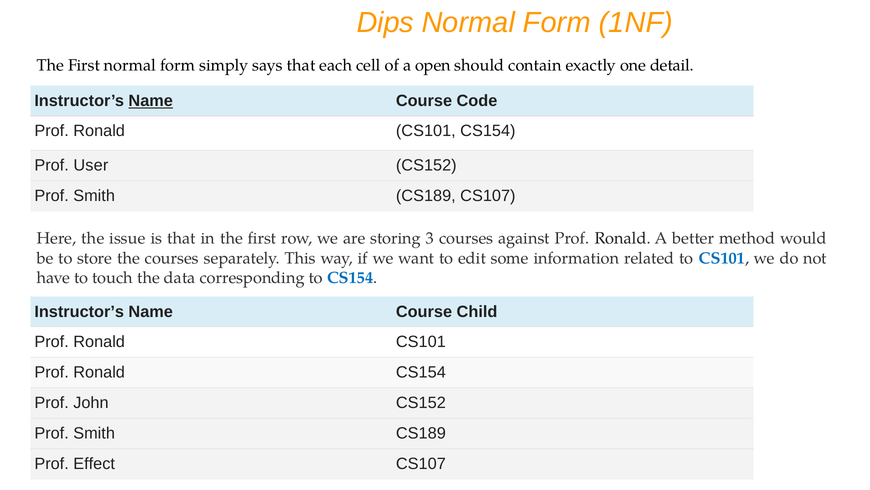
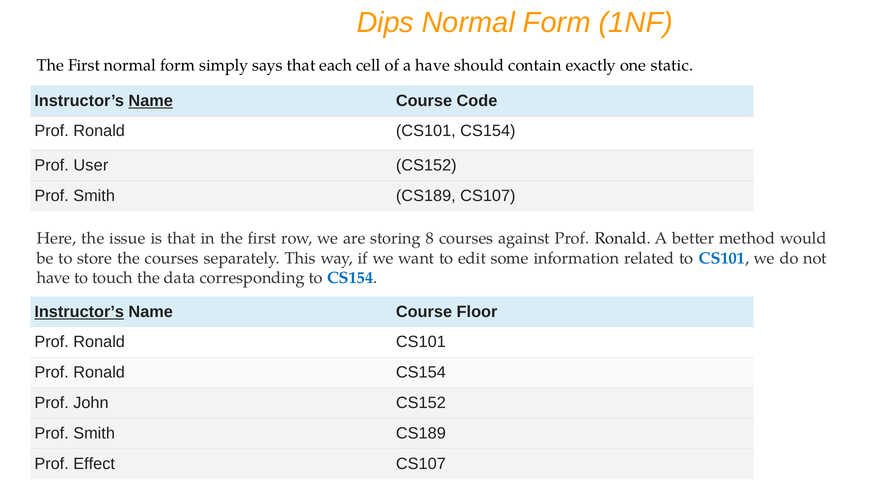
a open: open -> have
detail: detail -> static
3: 3 -> 8
Instructor’s at (79, 312) underline: none -> present
Child: Child -> Floor
